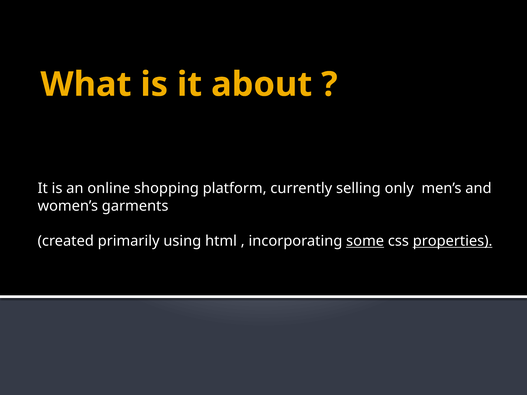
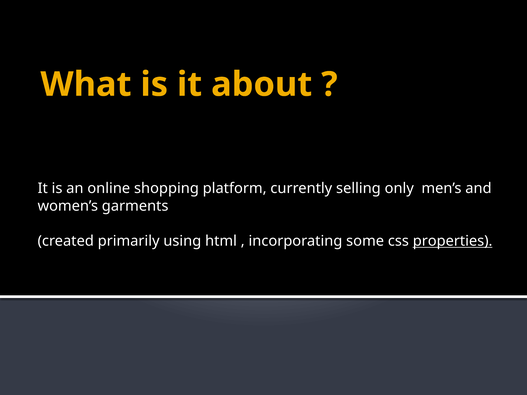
some underline: present -> none
